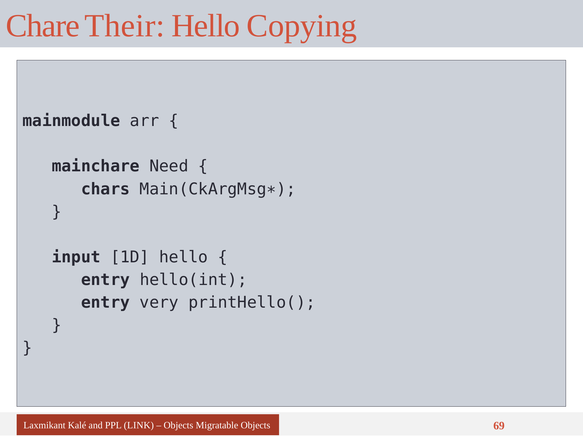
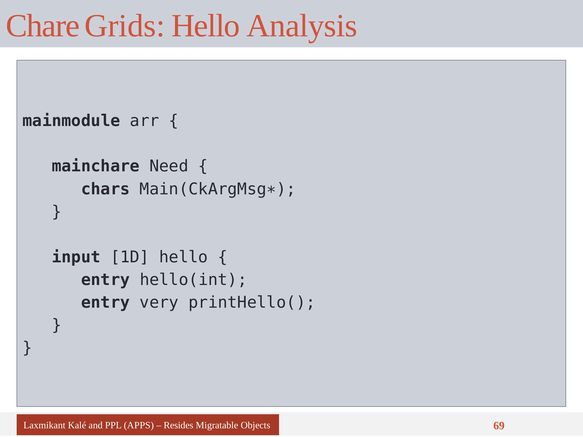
Their: Their -> Grids
Copying: Copying -> Analysis
LINK: LINK -> APPS
Objects at (178, 426): Objects -> Resides
